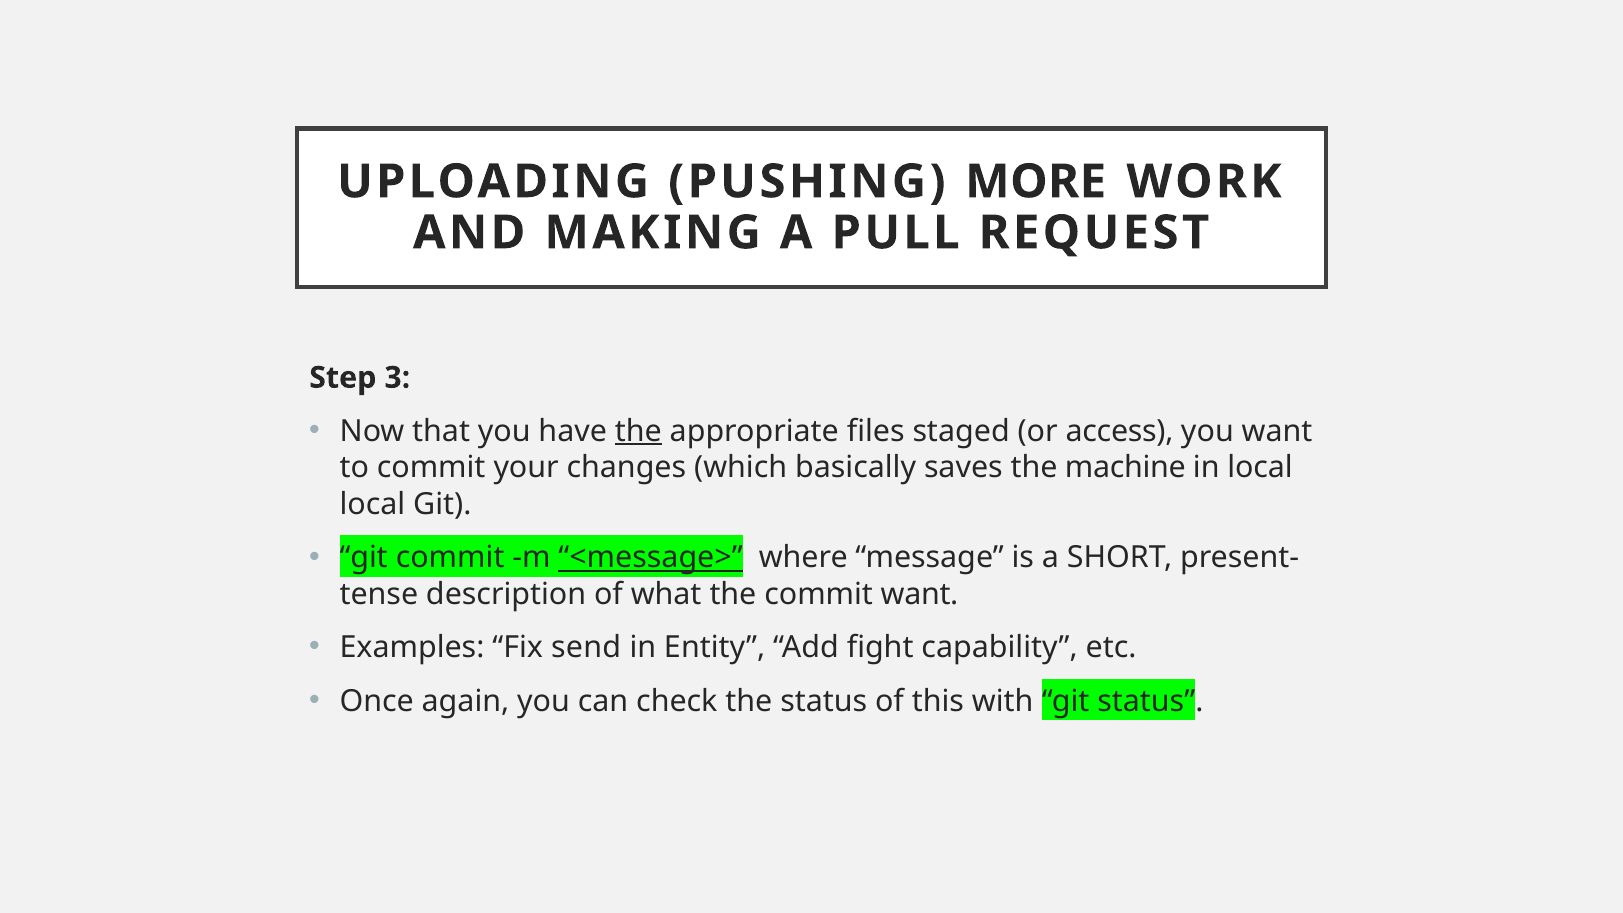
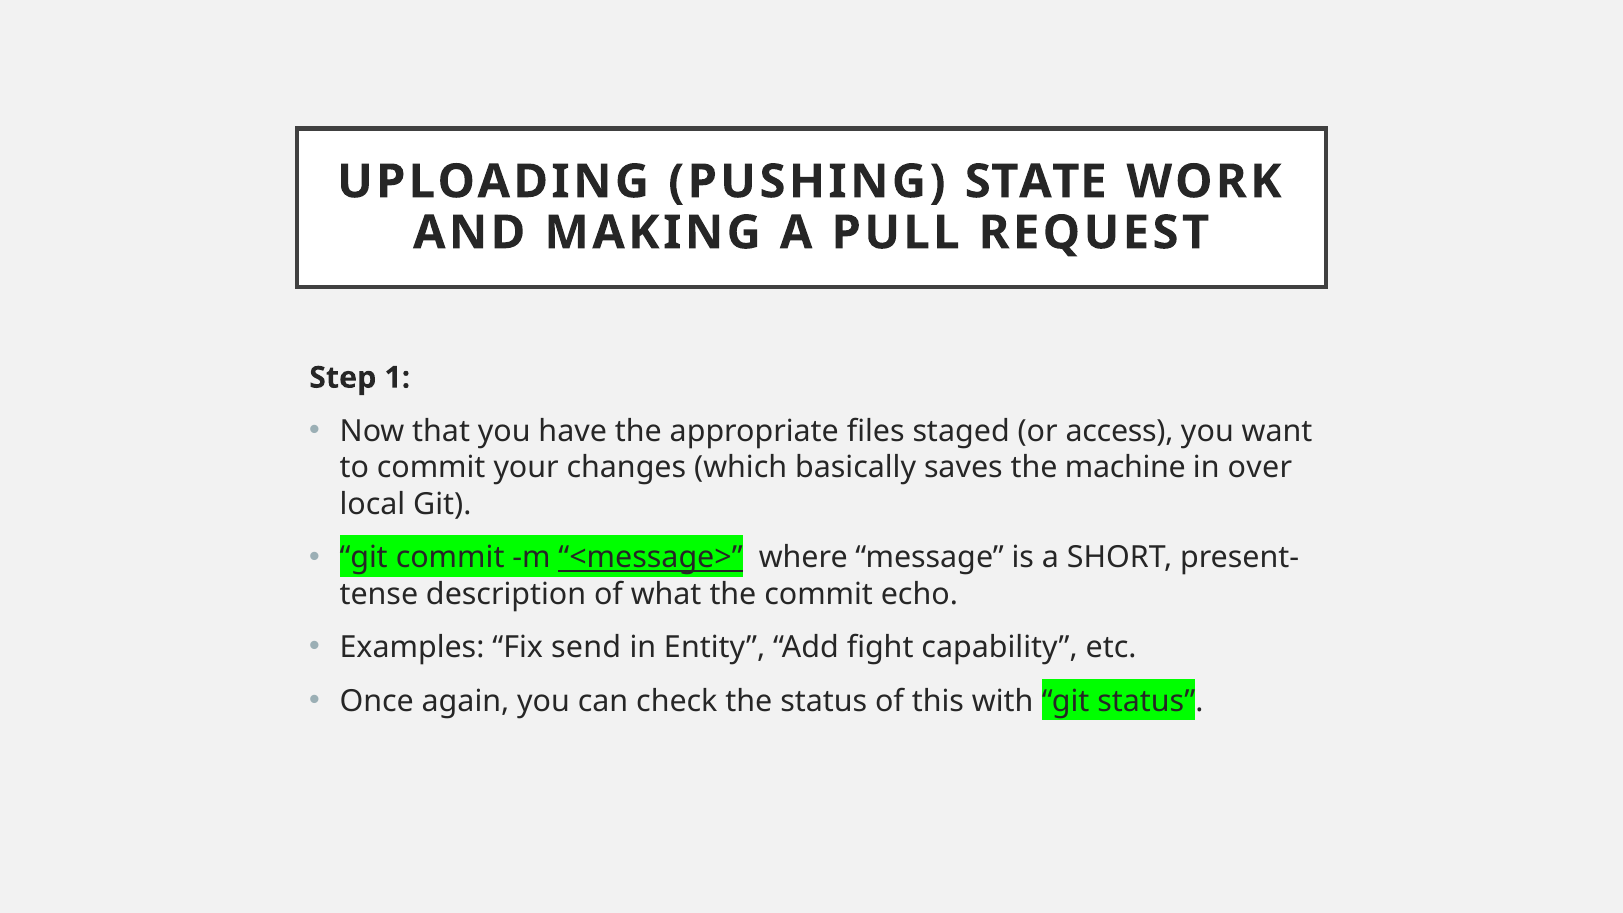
MORE: MORE -> STATE
3: 3 -> 1
the at (638, 431) underline: present -> none
in local: local -> over
commit want: want -> echo
